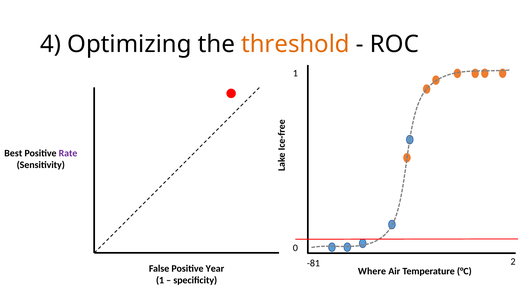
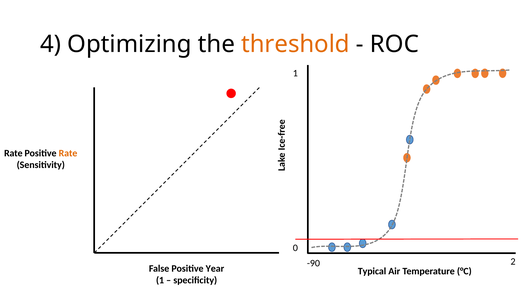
Best at (13, 153): Best -> Rate
Rate at (68, 153) colour: purple -> orange
-81: -81 -> -90
Where: Where -> Typical
